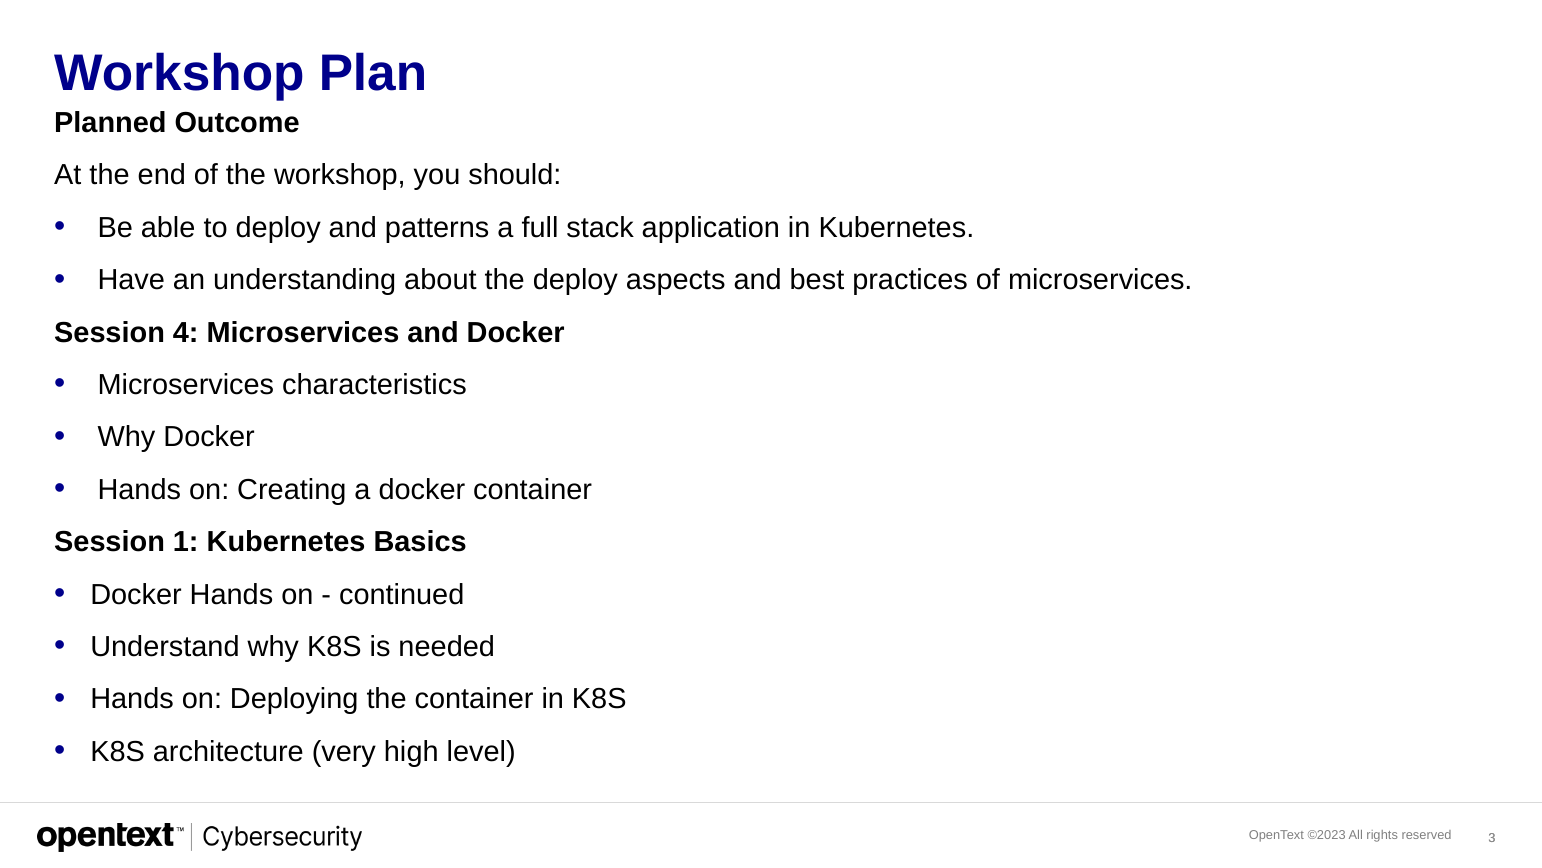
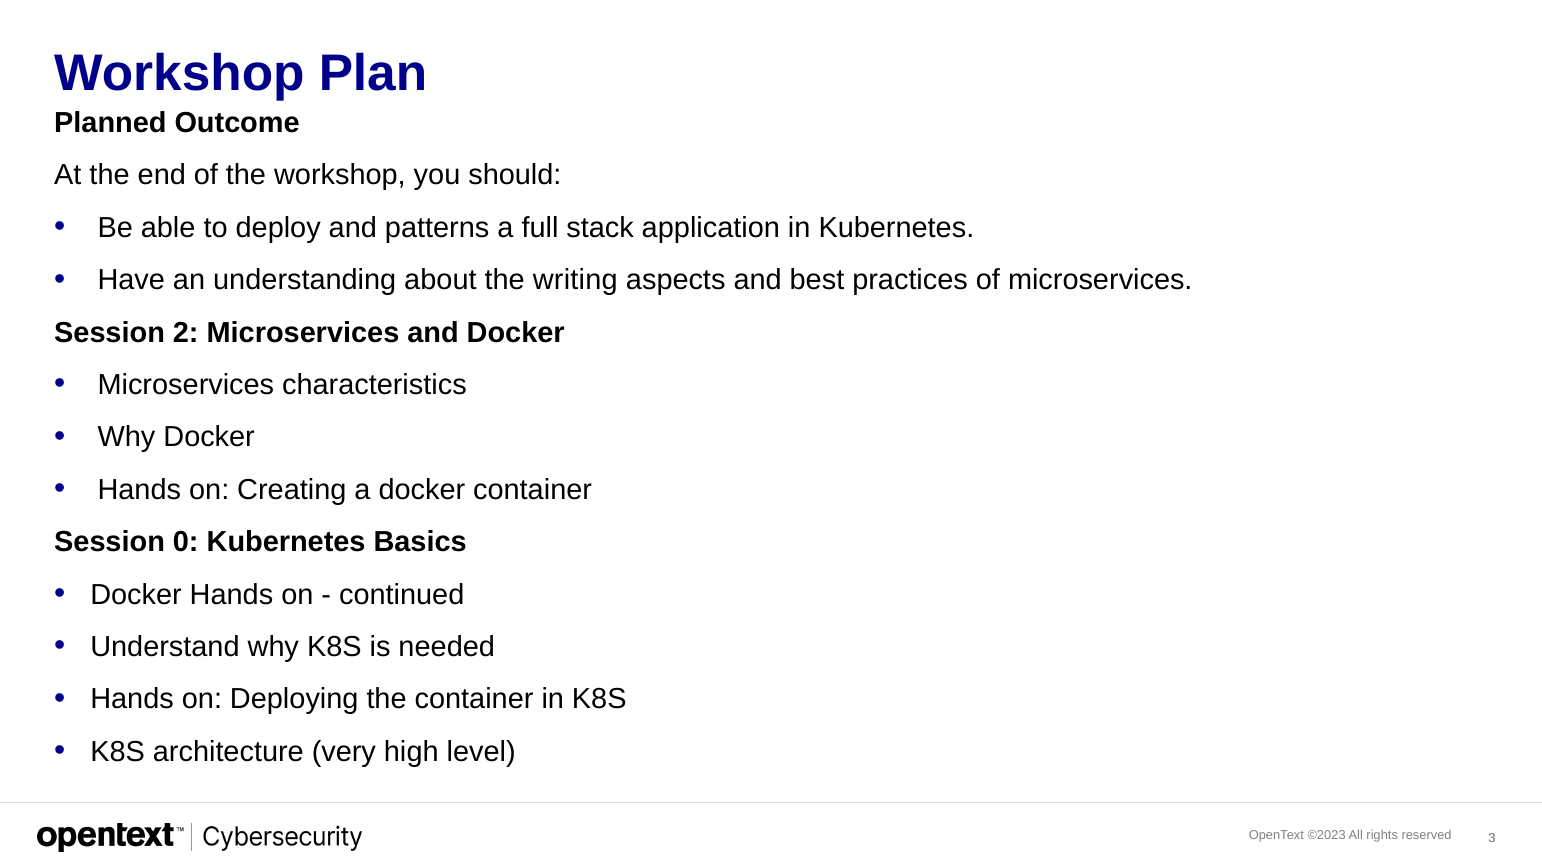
the deploy: deploy -> writing
4: 4 -> 2
1: 1 -> 0
